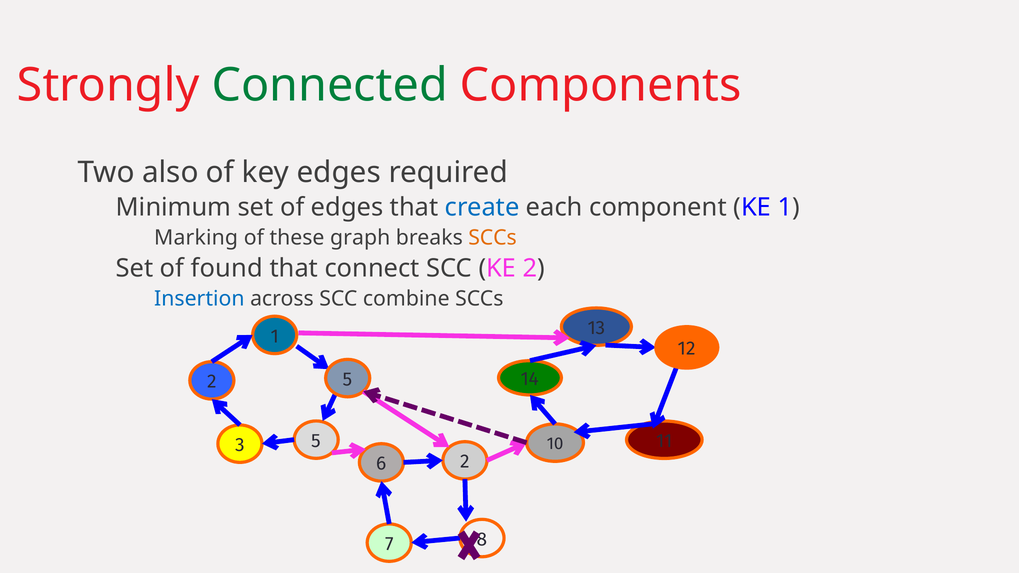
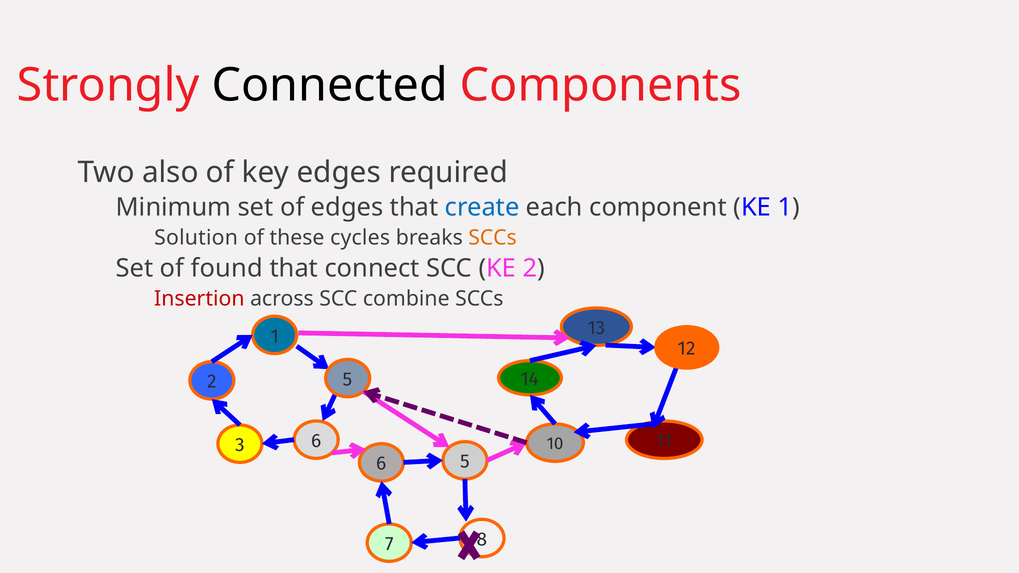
Connected colour: green -> black
Marking: Marking -> Solution
graph: graph -> cycles
Insertion colour: blue -> red
3 5: 5 -> 6
2 at (465, 462): 2 -> 5
